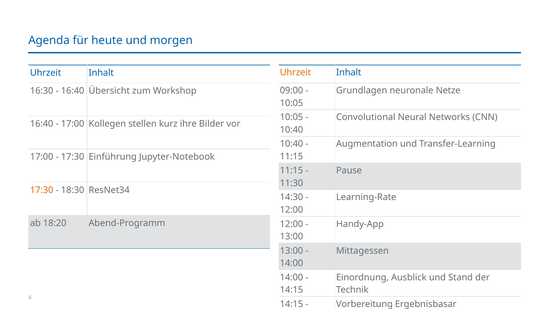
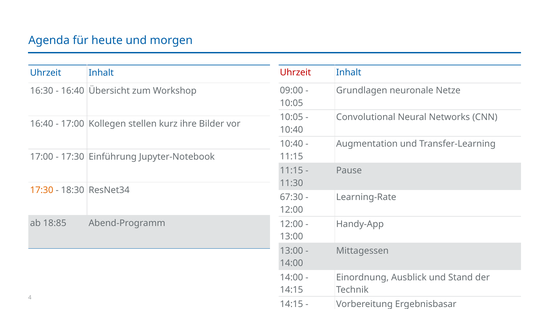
Uhrzeit at (295, 73) colour: orange -> red
14:30: 14:30 -> 67:30
18:20: 18:20 -> 18:85
